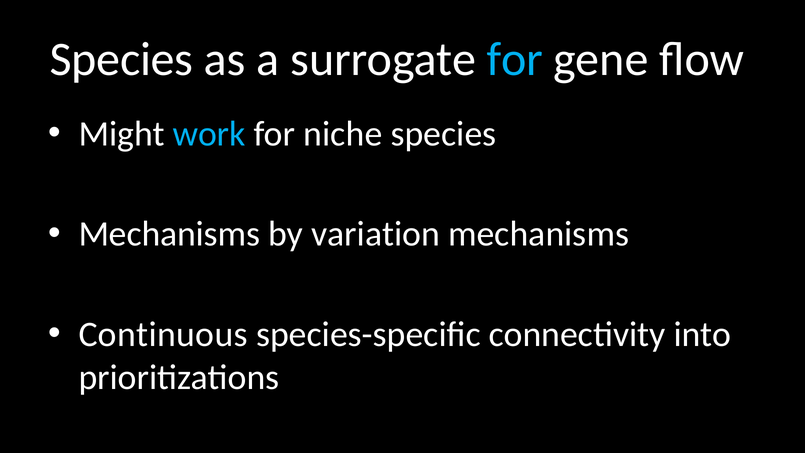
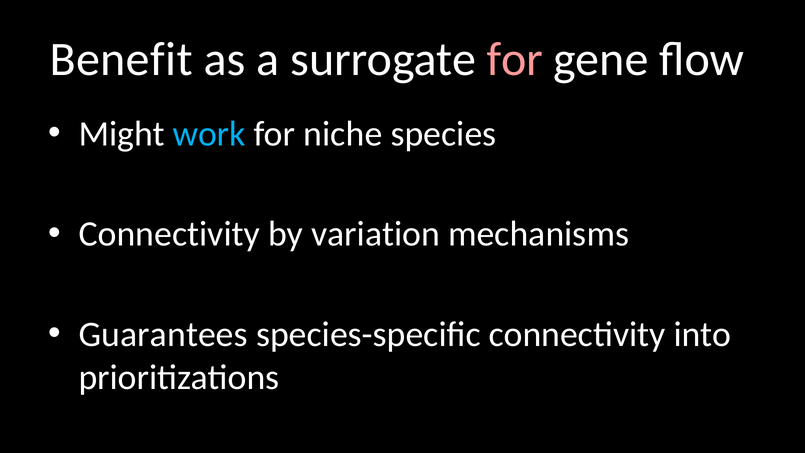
Species at (121, 59): Species -> Benefit
for at (515, 59) colour: light blue -> pink
Mechanisms at (169, 234): Mechanisms -> Connectivity
Continuous: Continuous -> Guarantees
